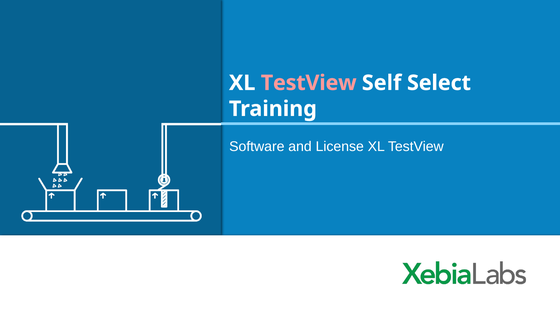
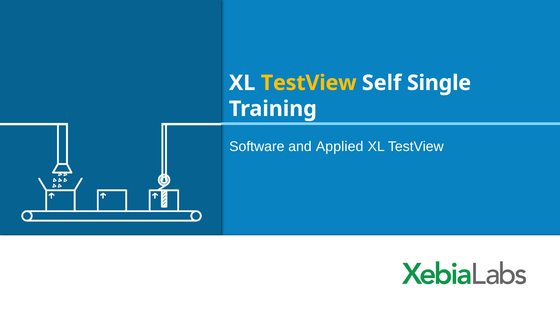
TestView at (309, 83) colour: pink -> yellow
Select: Select -> Single
License: License -> Applied
